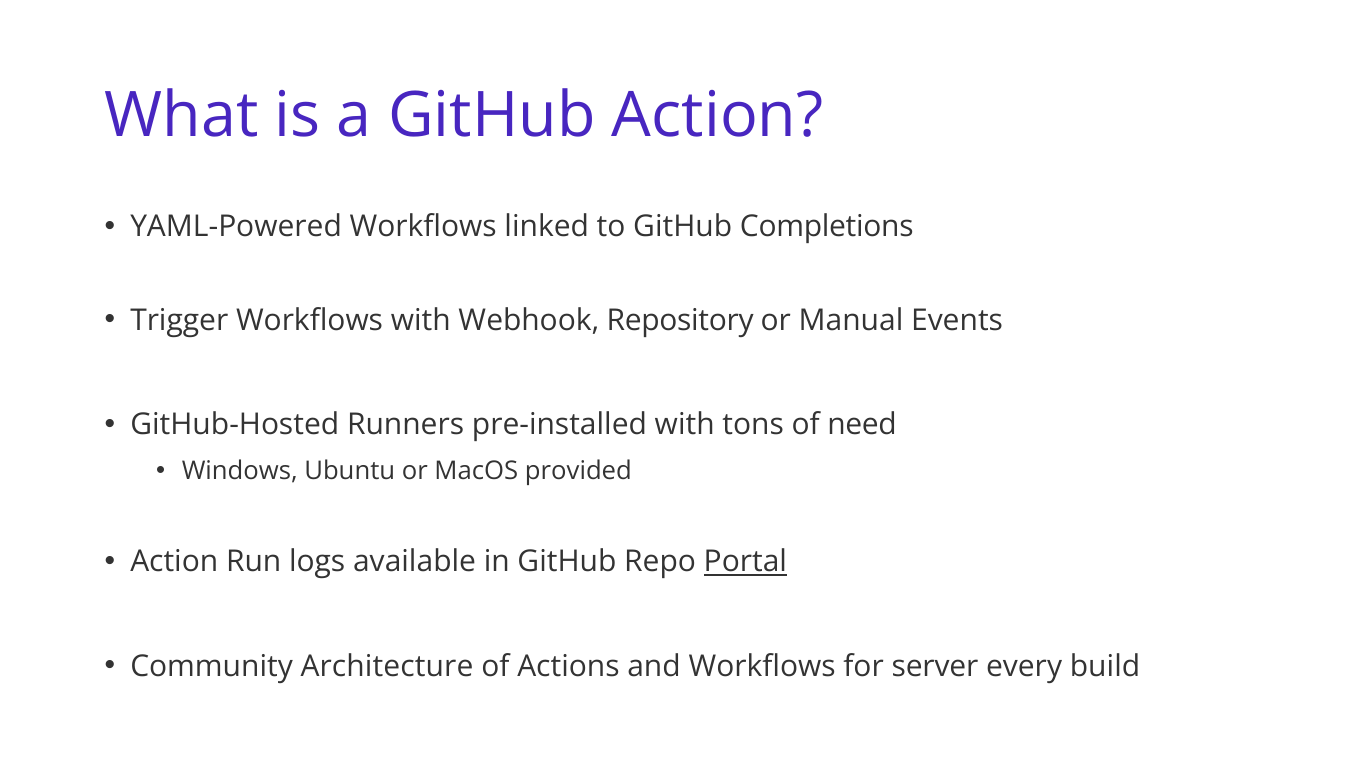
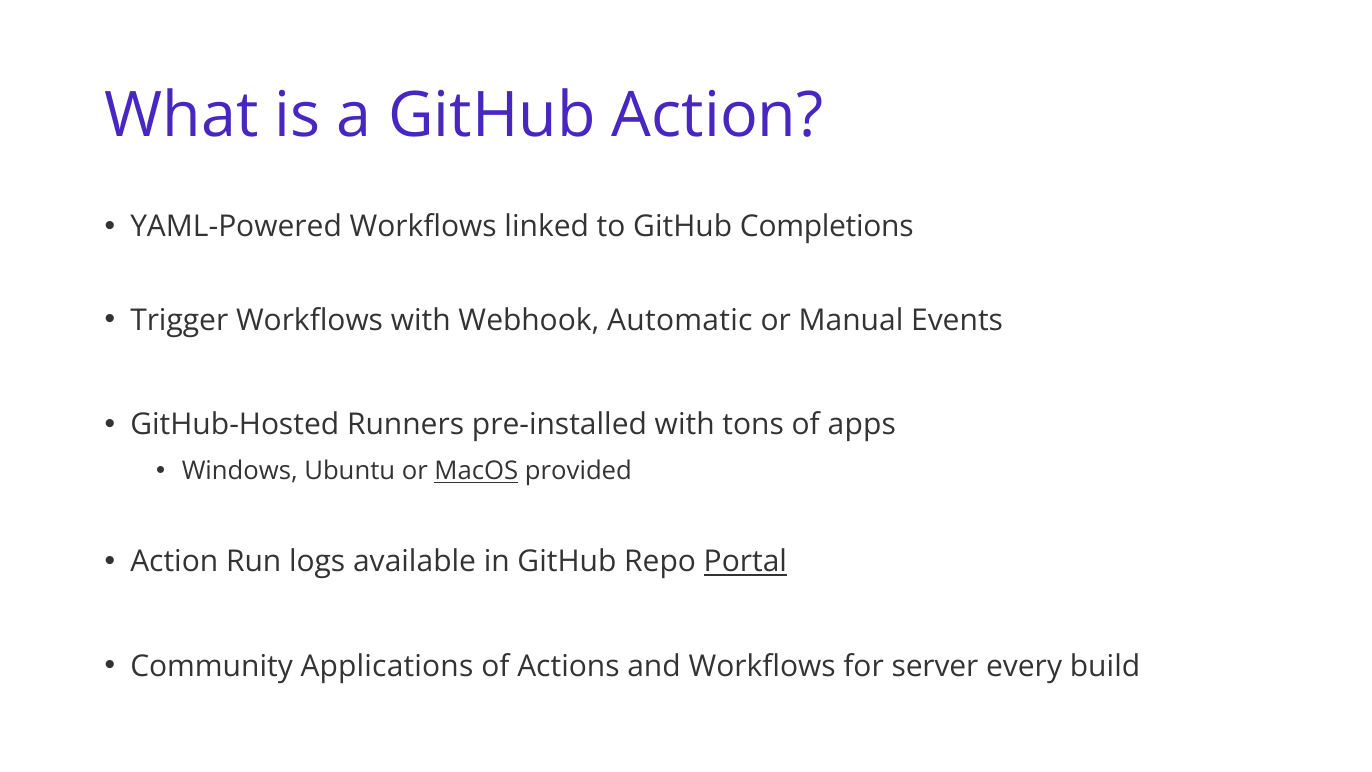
Repository: Repository -> Automatic
need: need -> apps
MacOS underline: none -> present
Architecture: Architecture -> Applications
